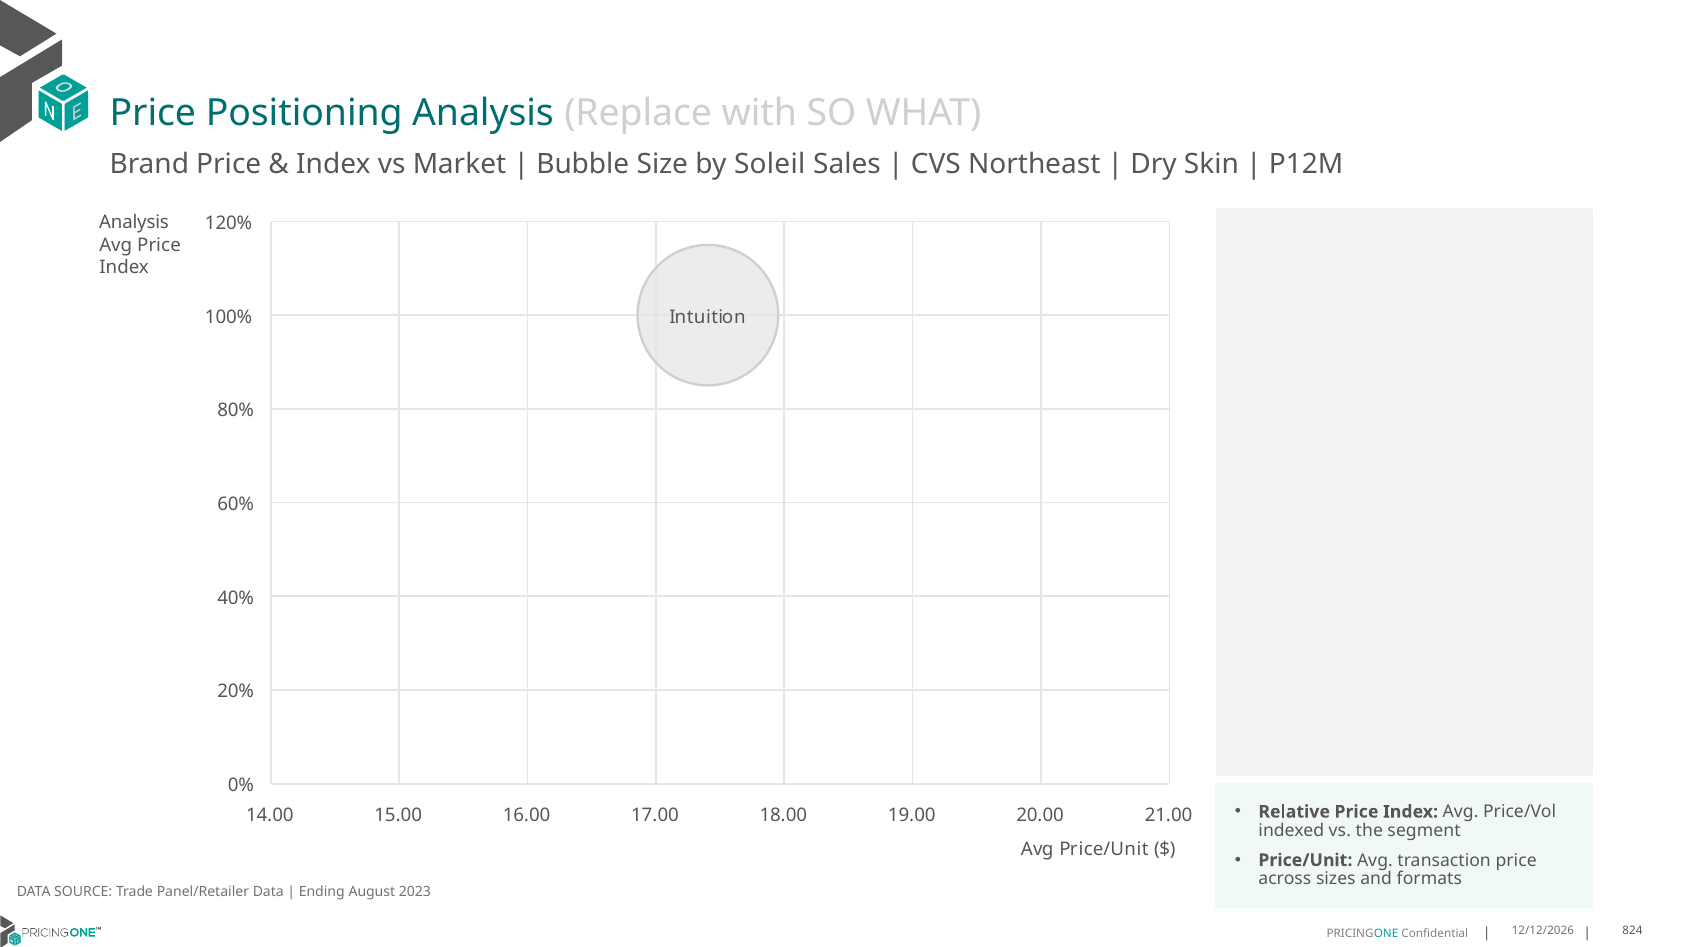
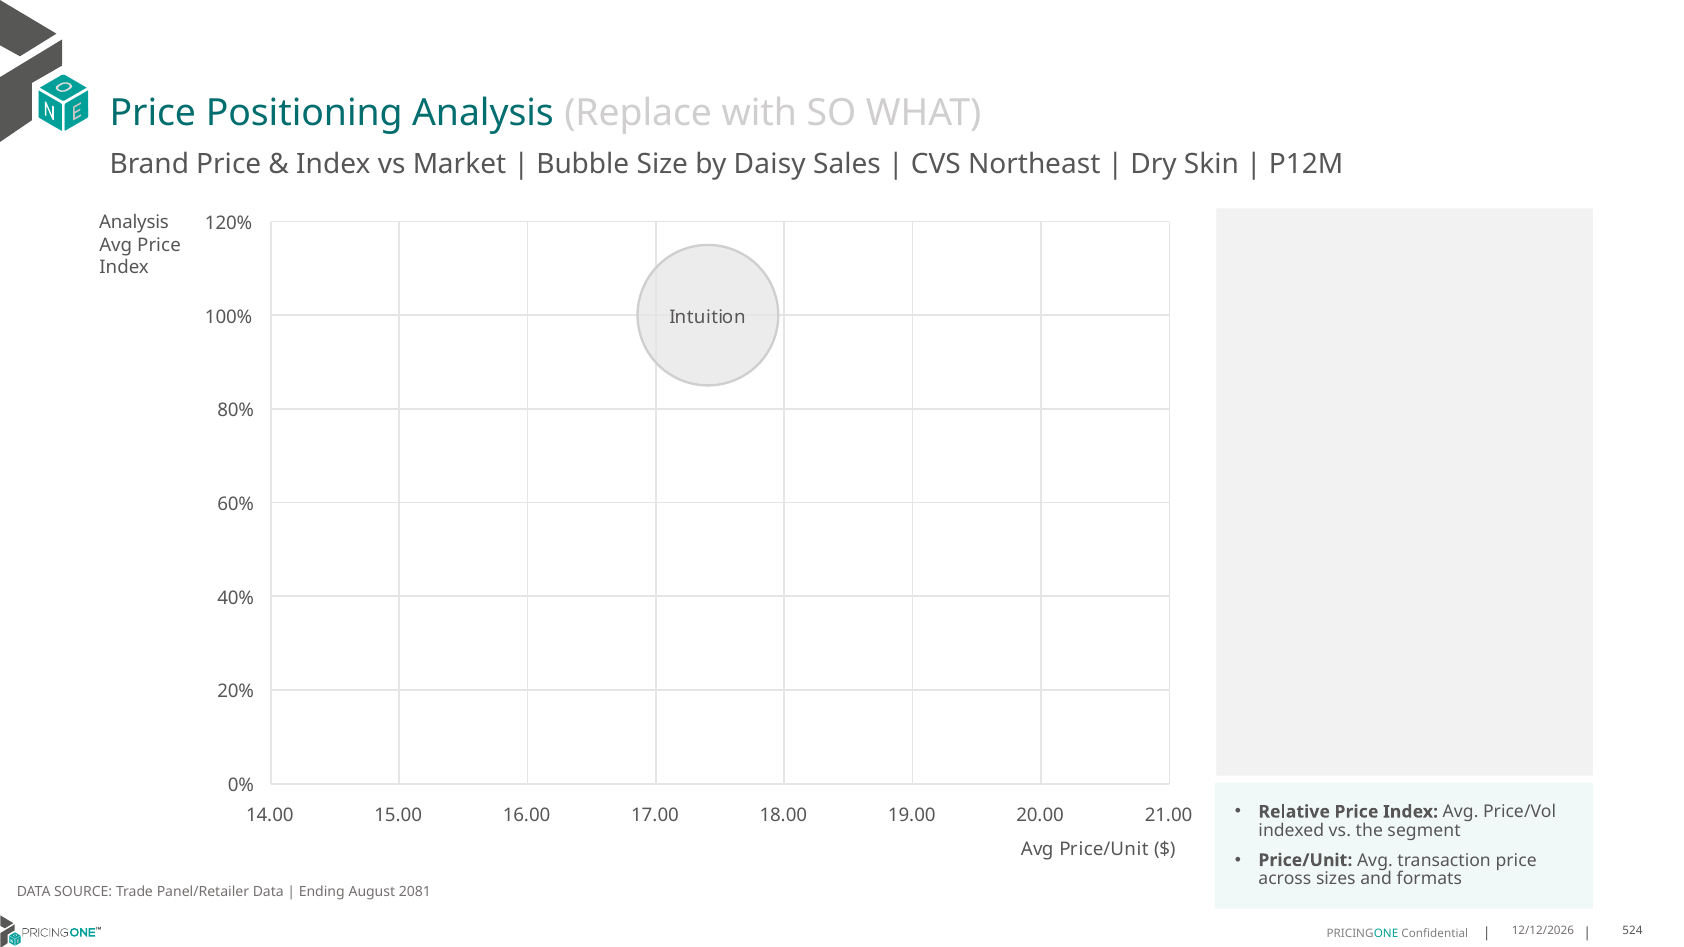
Soleil: Soleil -> Daisy
2023: 2023 -> 2081
824: 824 -> 524
